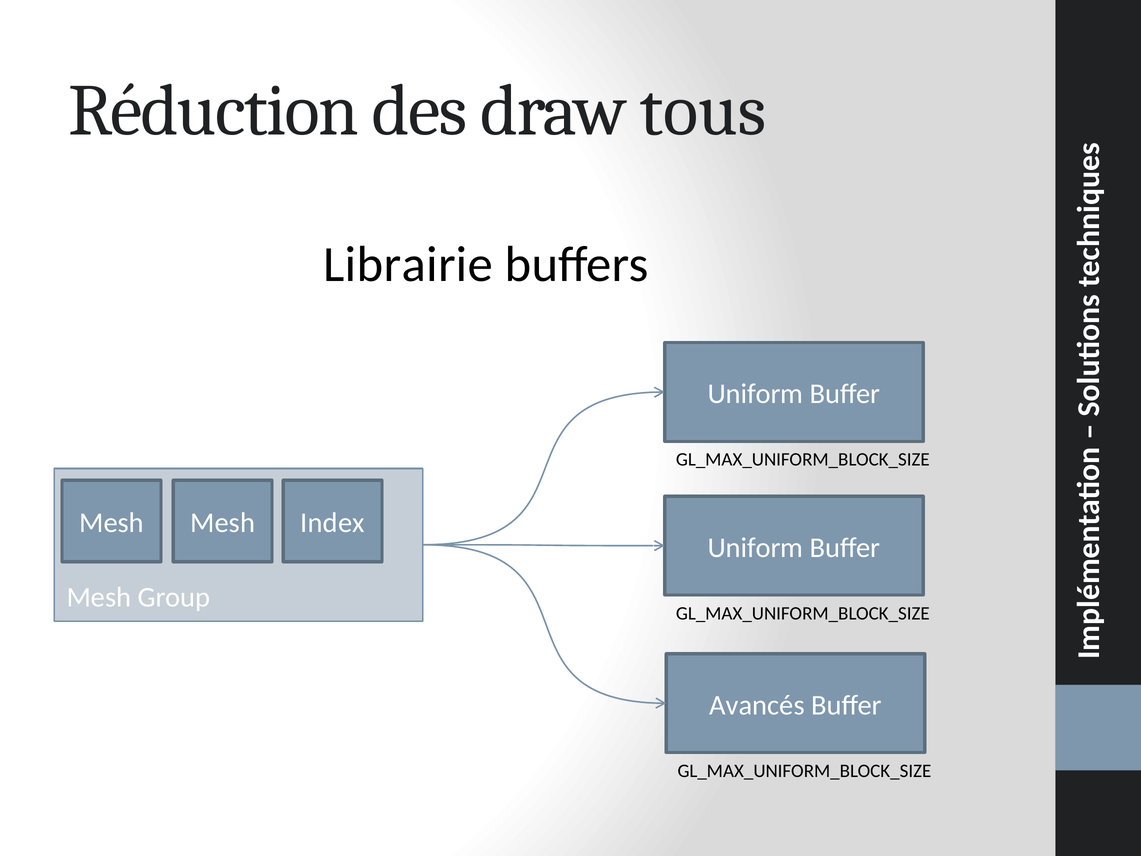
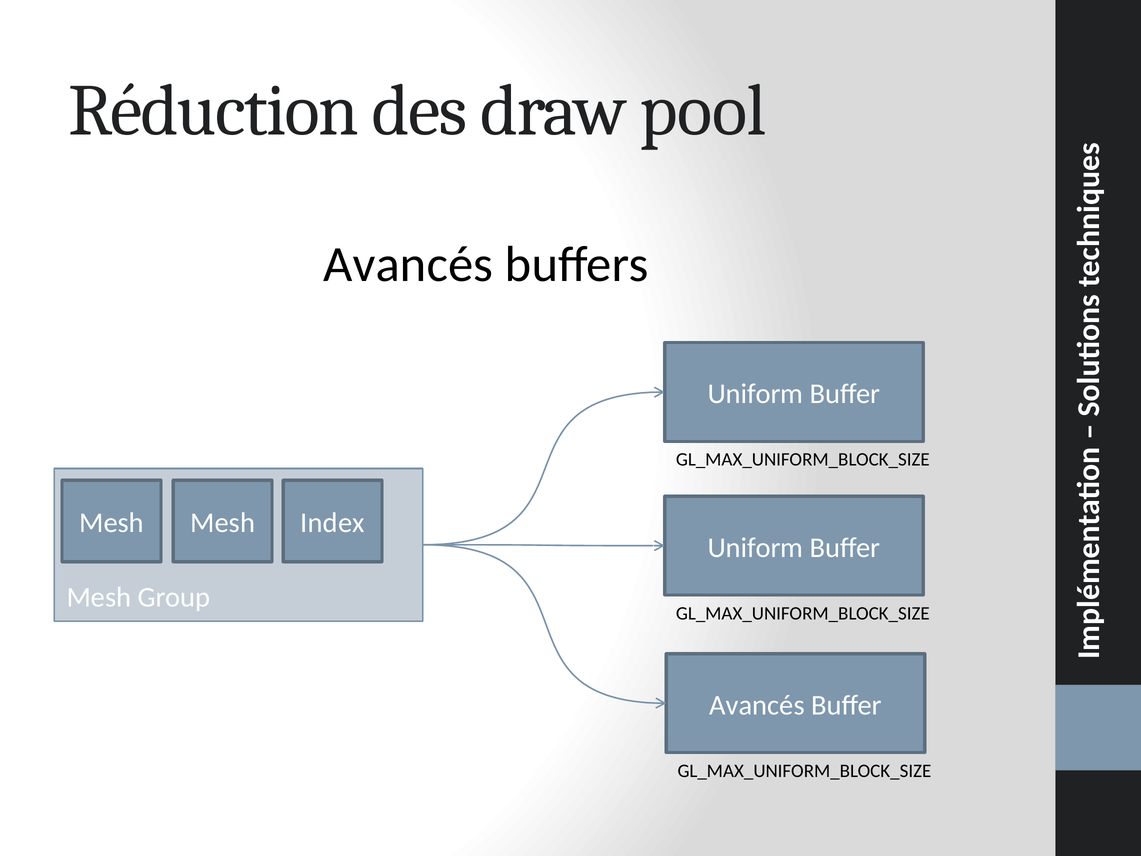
tous: tous -> pool
Librairie at (408, 264): Librairie -> Avancés
